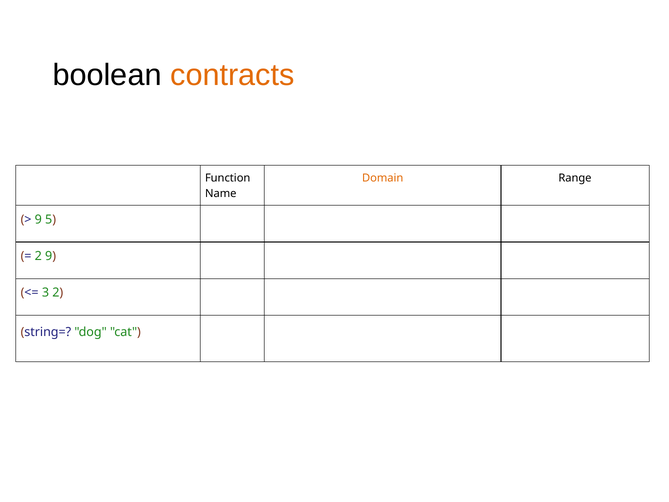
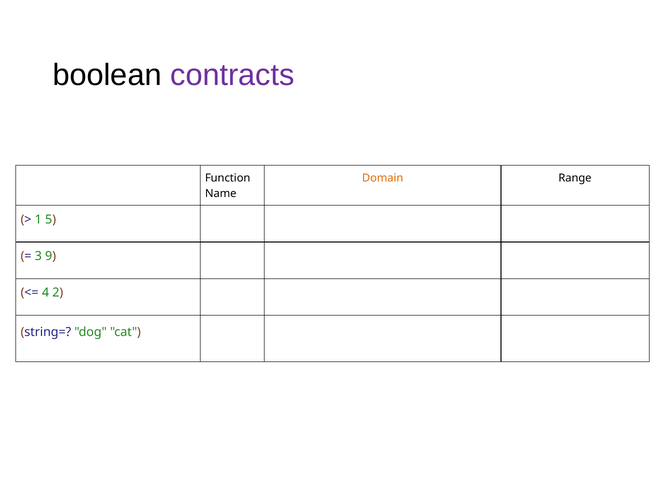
contracts colour: orange -> purple
9 at (38, 219): 9 -> 1
2 at (38, 256): 2 -> 3
3: 3 -> 4
